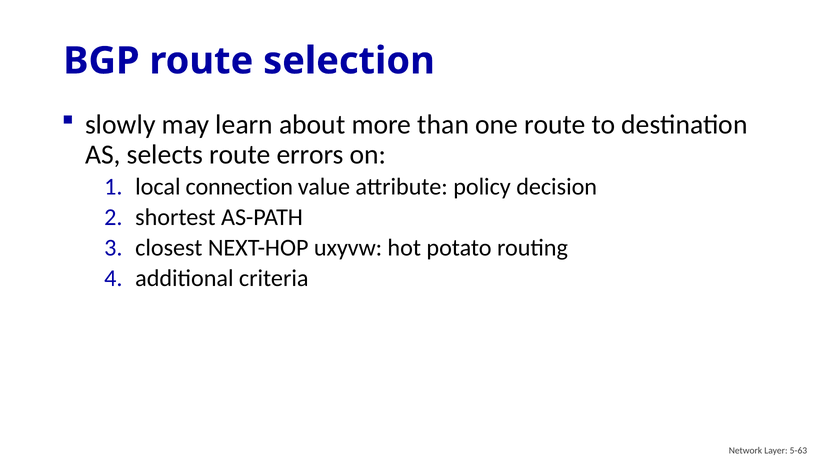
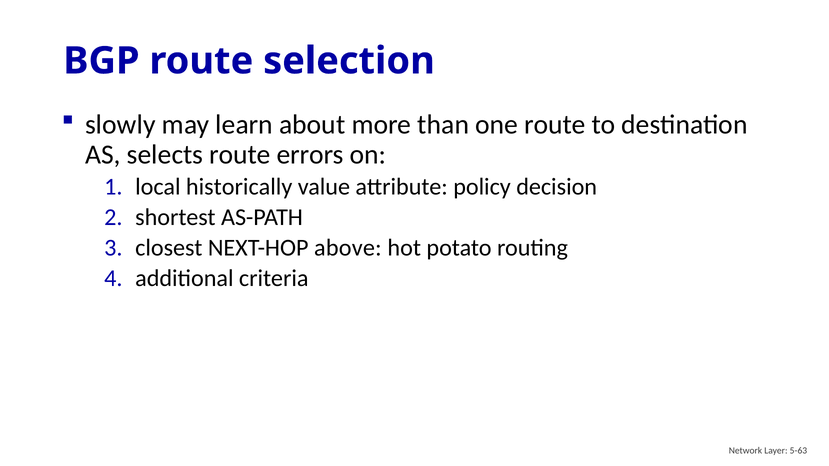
connection: connection -> historically
uxyvw: uxyvw -> above
